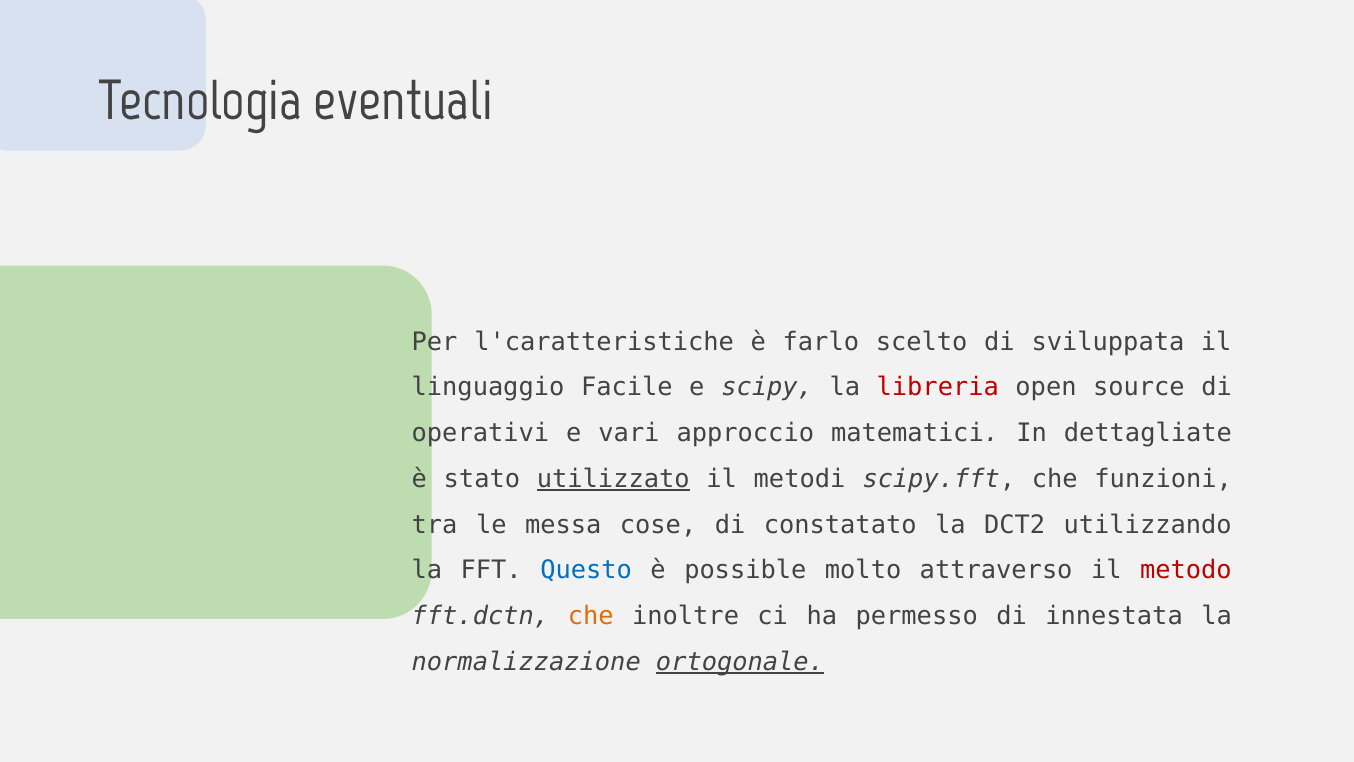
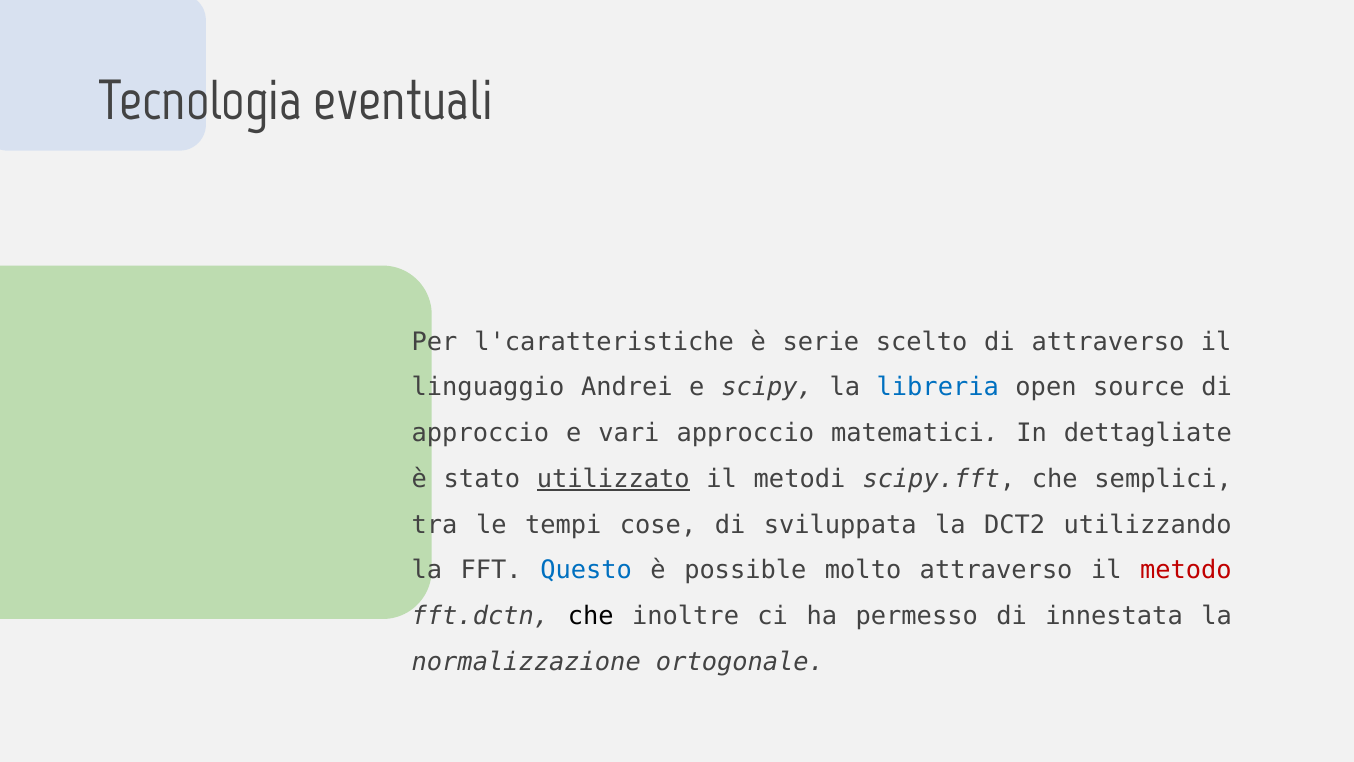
farlo: farlo -> serie
di sviluppata: sviluppata -> attraverso
Facile: Facile -> Andrei
libreria colour: red -> blue
operativi at (480, 433): operativi -> approccio
funzioni: funzioni -> semplici
messa: messa -> tempi
constatato: constatato -> sviluppata
che at (591, 616) colour: orange -> black
ortogonale underline: present -> none
